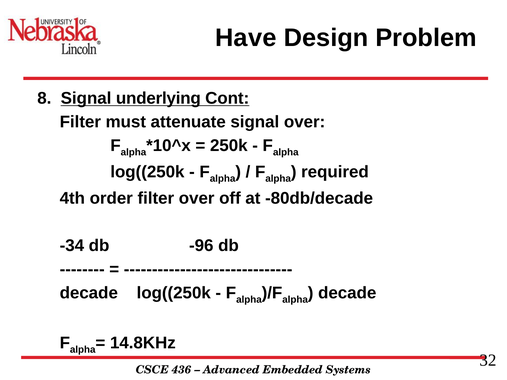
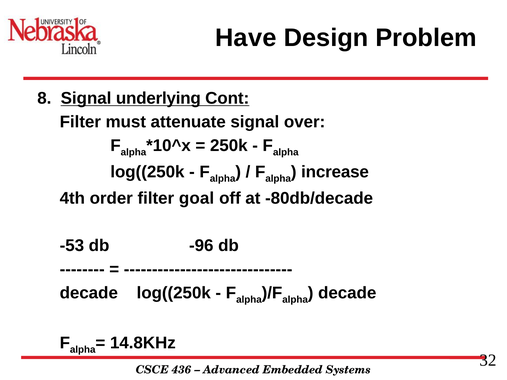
required: required -> increase
filter over: over -> goal
-34: -34 -> -53
